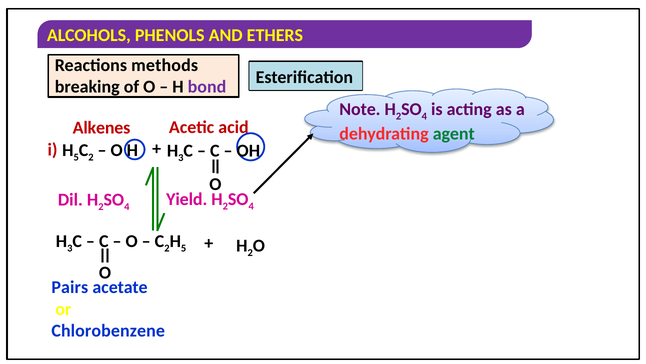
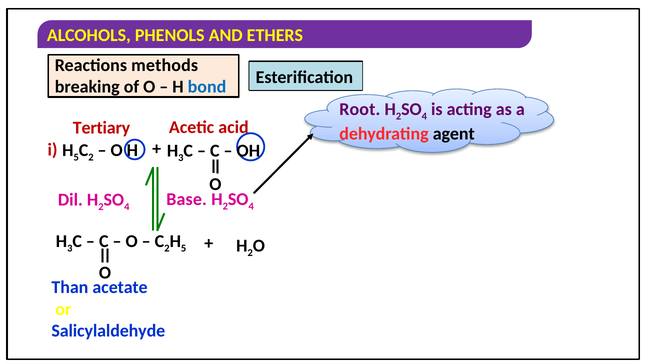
bond colour: purple -> blue
Note: Note -> Root
Alkenes: Alkenes -> Tertiary
agent colour: green -> black
Yield: Yield -> Base
Pairs: Pairs -> Than
Chlorobenzene: Chlorobenzene -> Salicylaldehyde
